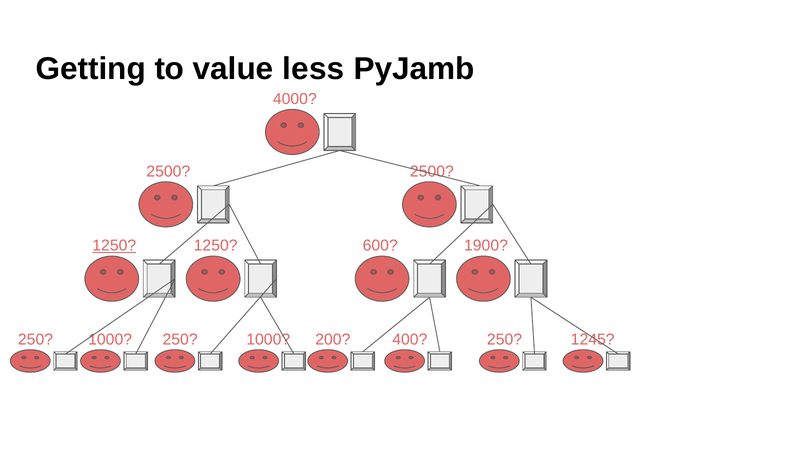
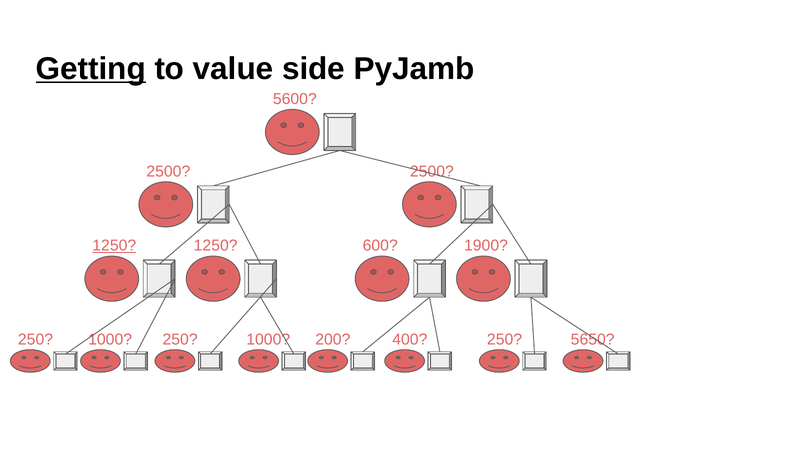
Getting underline: none -> present
less: less -> side
4000: 4000 -> 5600
1245: 1245 -> 5650
